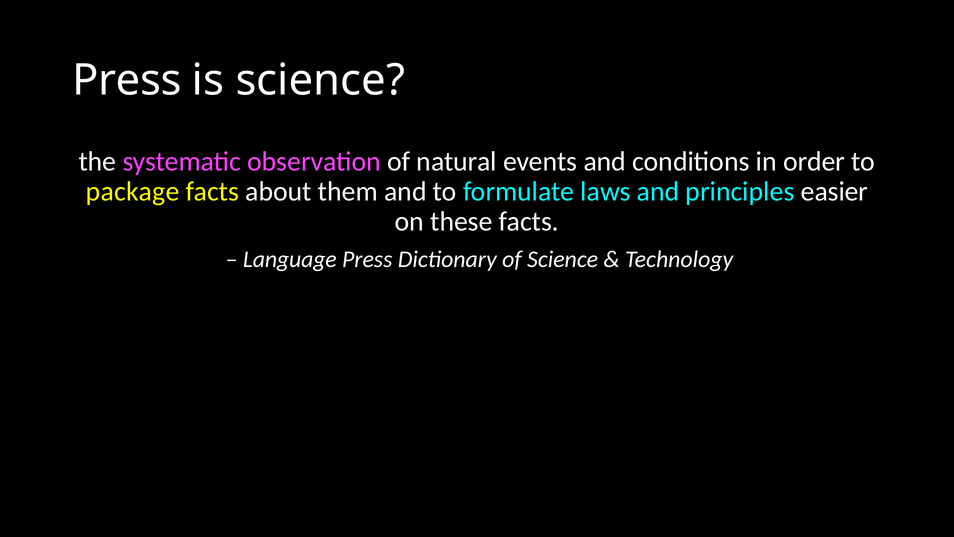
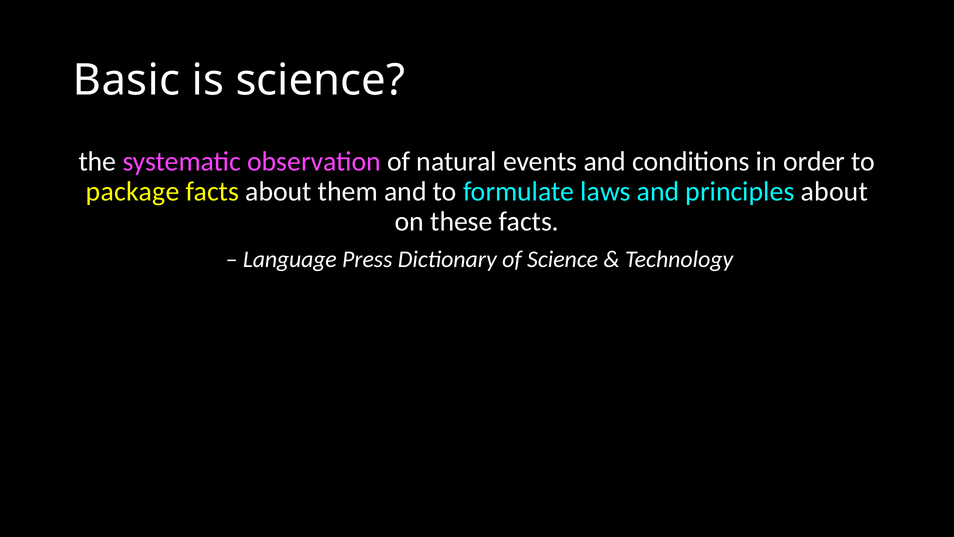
Press at (127, 80): Press -> Basic
principles easier: easier -> about
